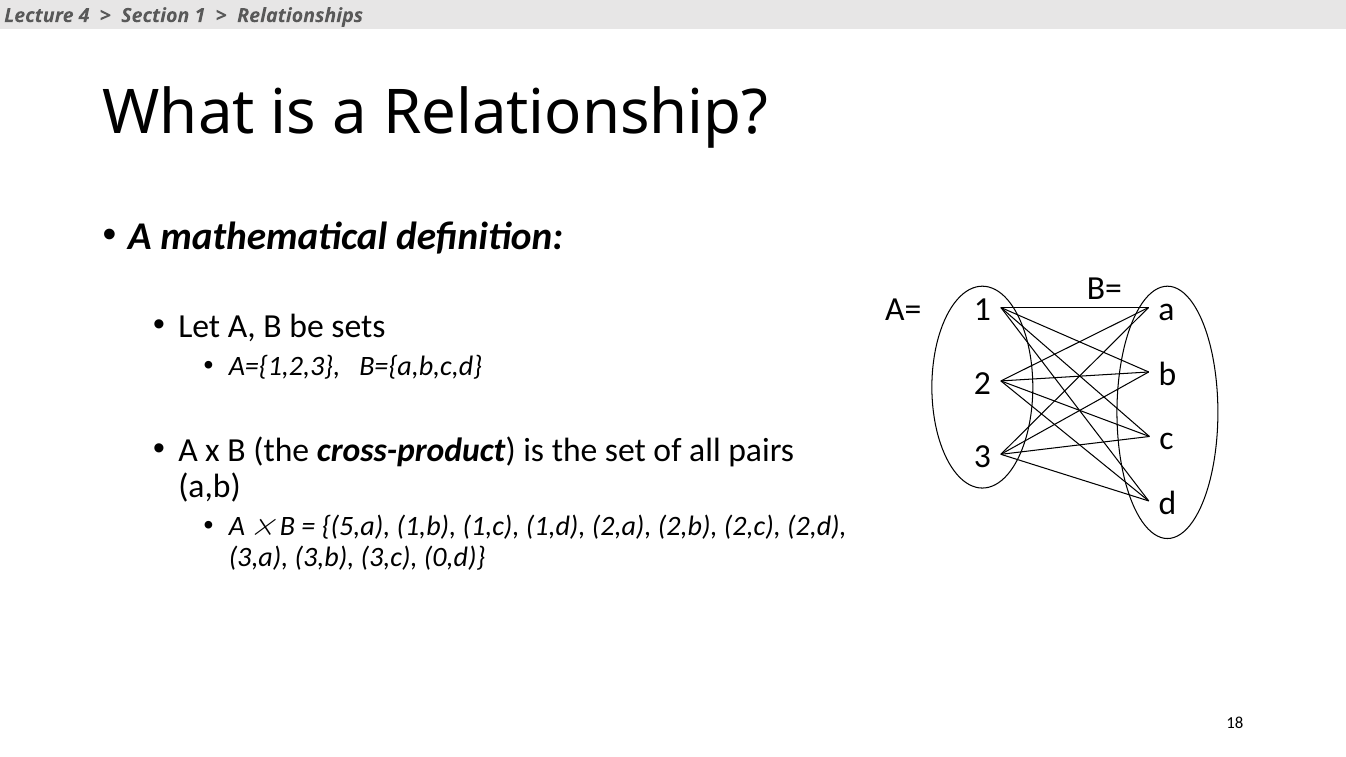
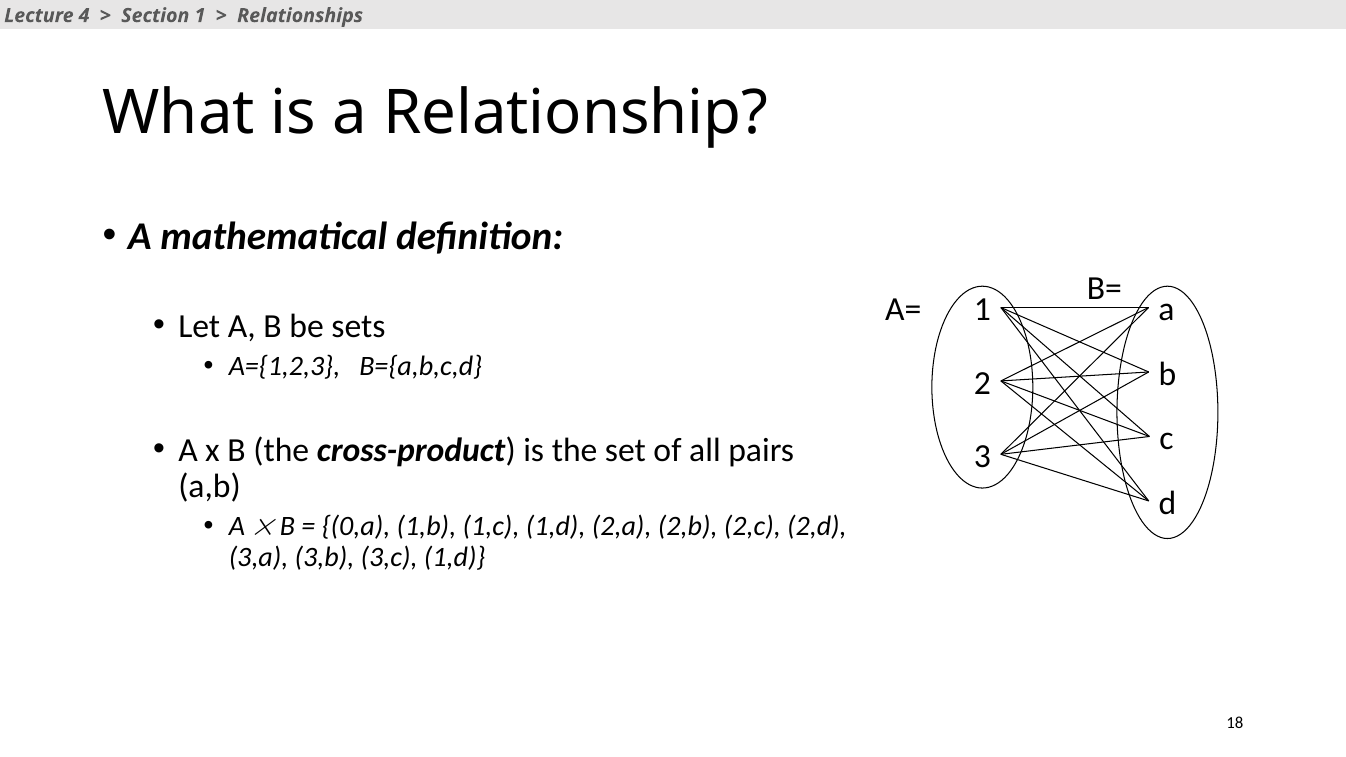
5,a: 5,a -> 0,a
3,c 0,d: 0,d -> 1,d
